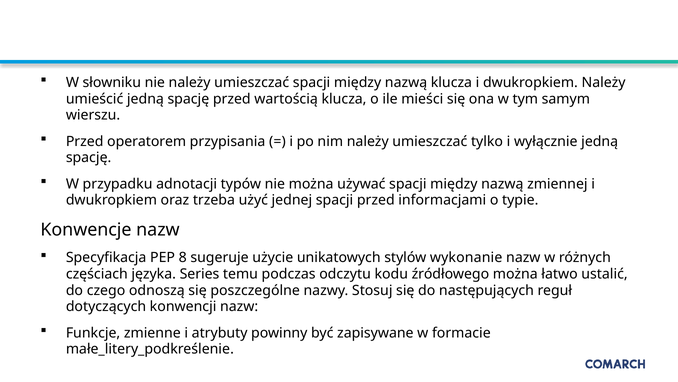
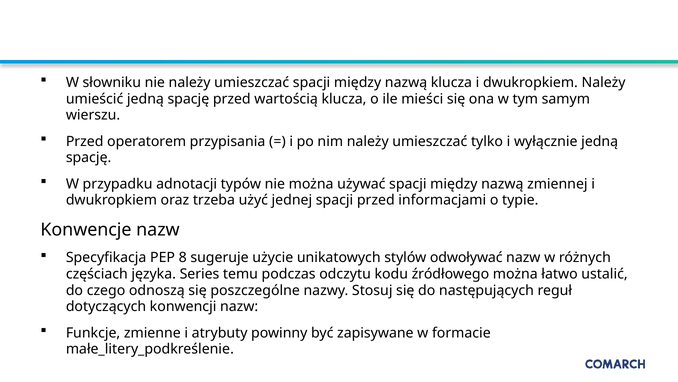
wykonanie: wykonanie -> odwoływać
